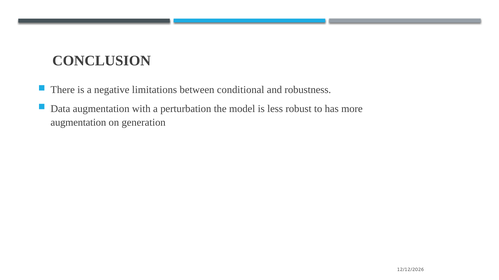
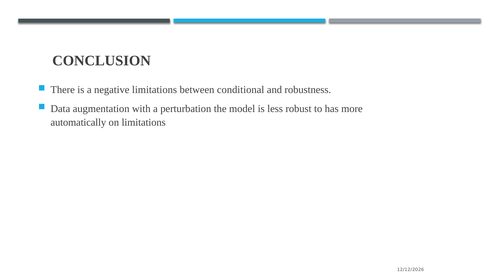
augmentation at (78, 123): augmentation -> automatically
on generation: generation -> limitations
